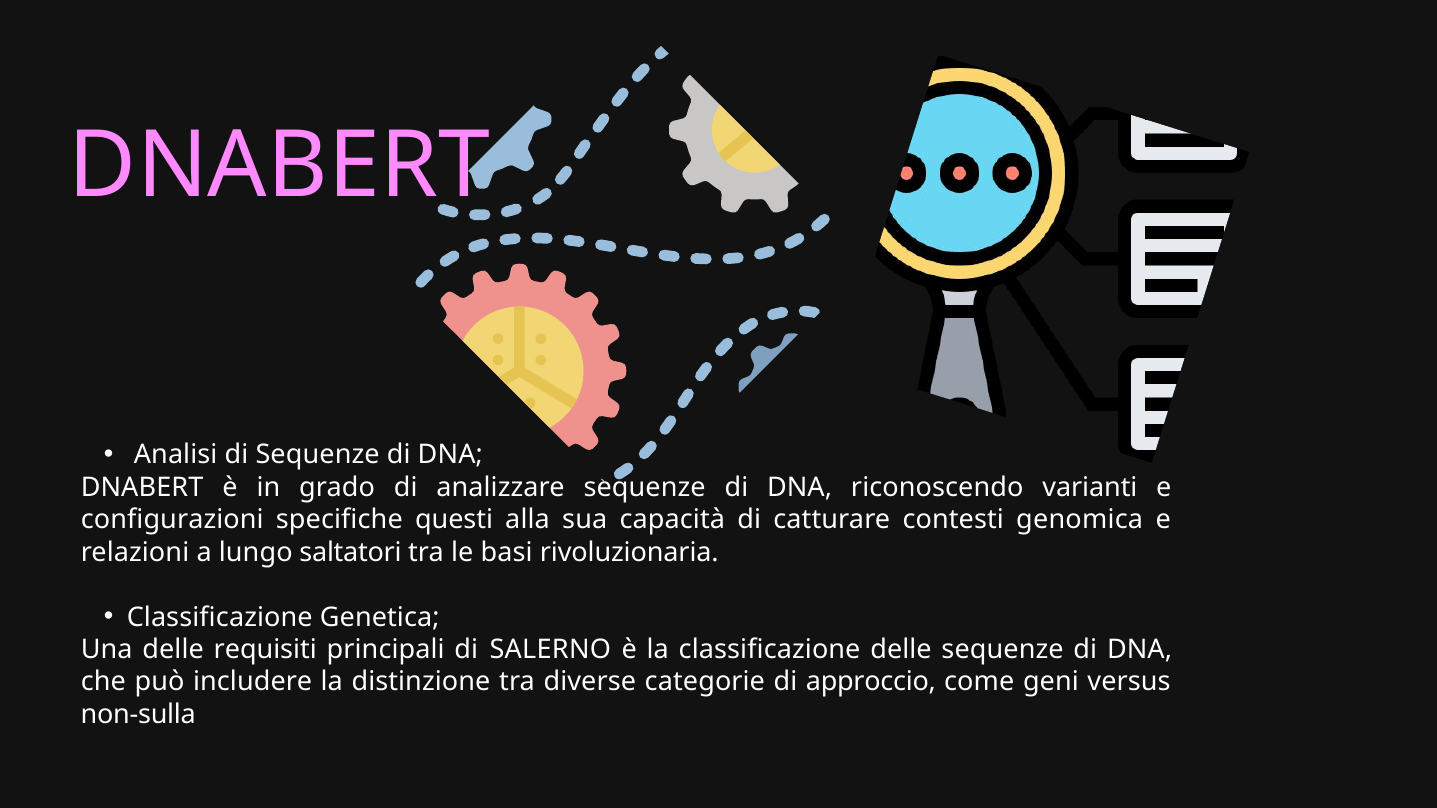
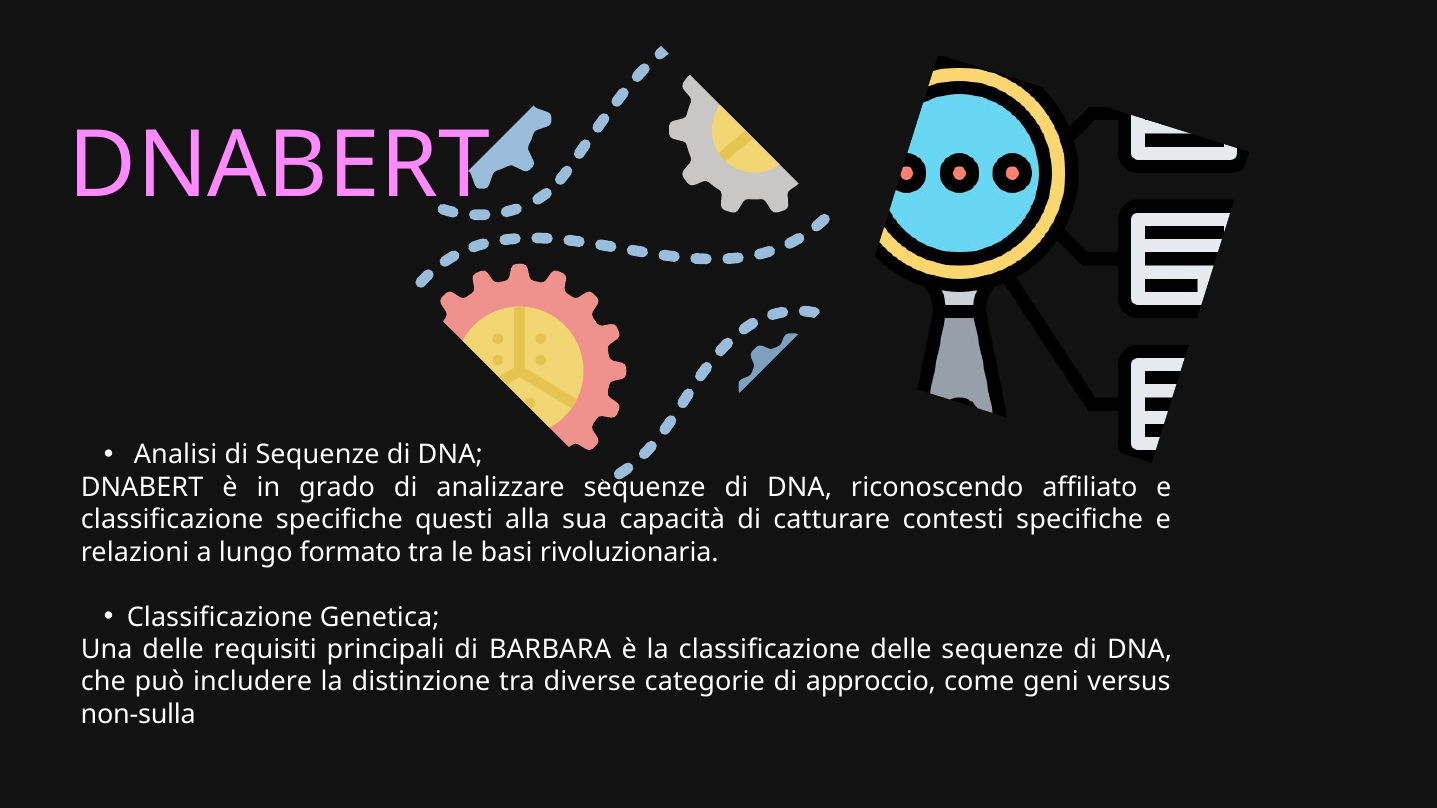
varianti: varianti -> affiliato
configurazioni at (172, 520): configurazioni -> classificazione
contesti genomica: genomica -> specifiche
saltatori: saltatori -> formato
SALERNO: SALERNO -> BARBARA
